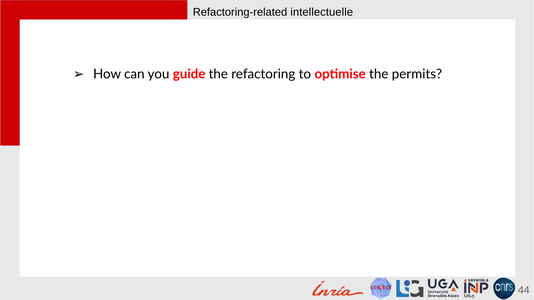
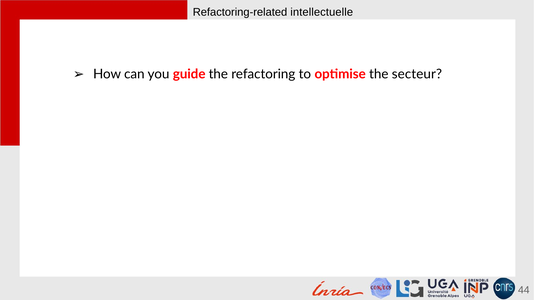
permits: permits -> secteur
